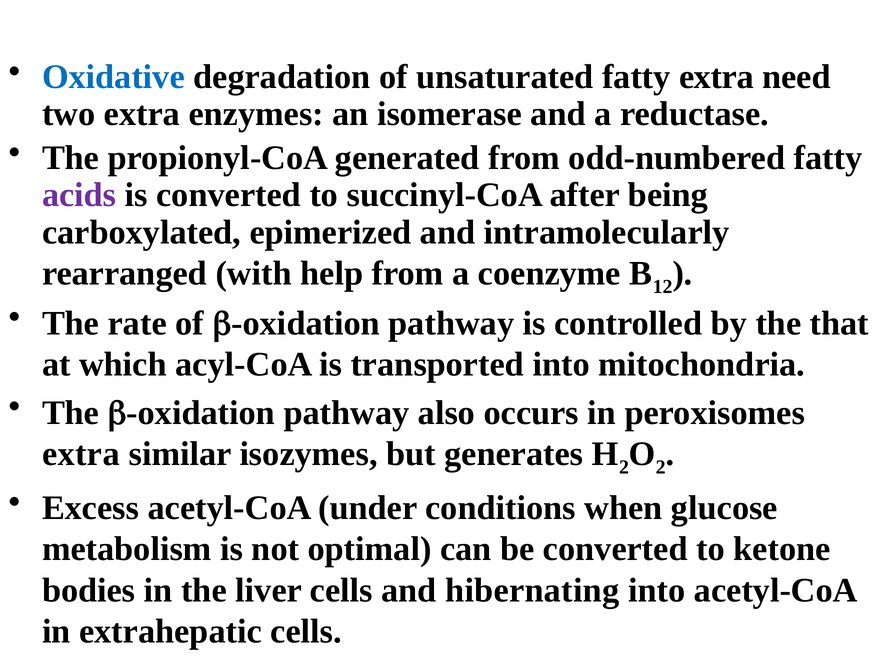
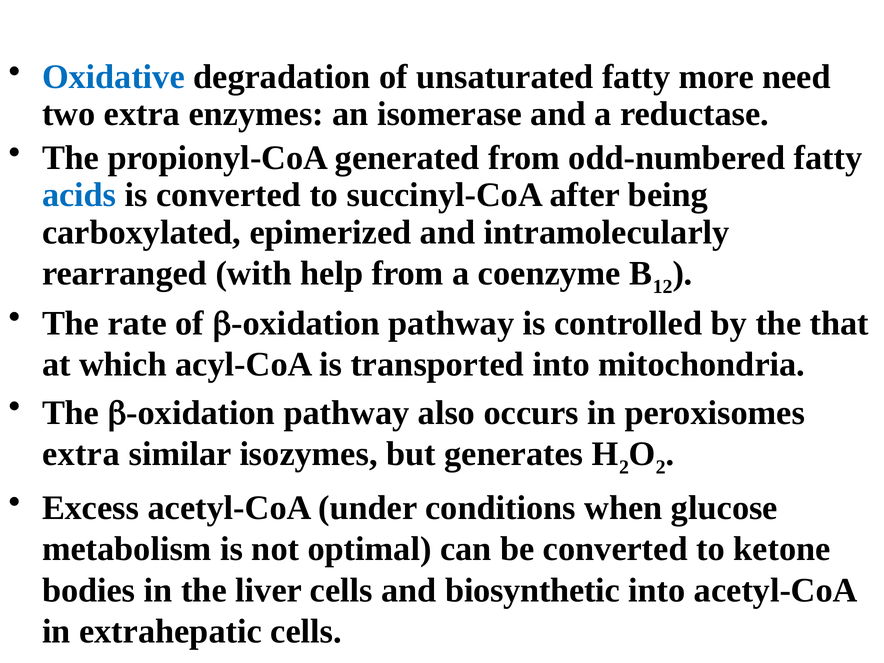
fatty extra: extra -> more
acids colour: purple -> blue
hibernating: hibernating -> biosynthetic
